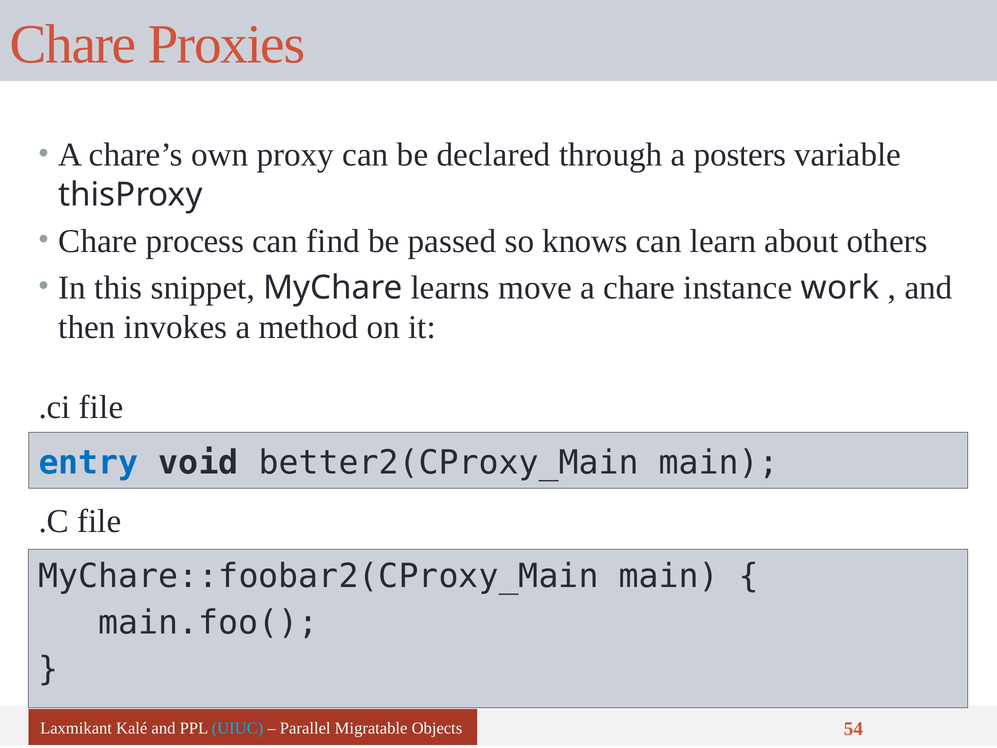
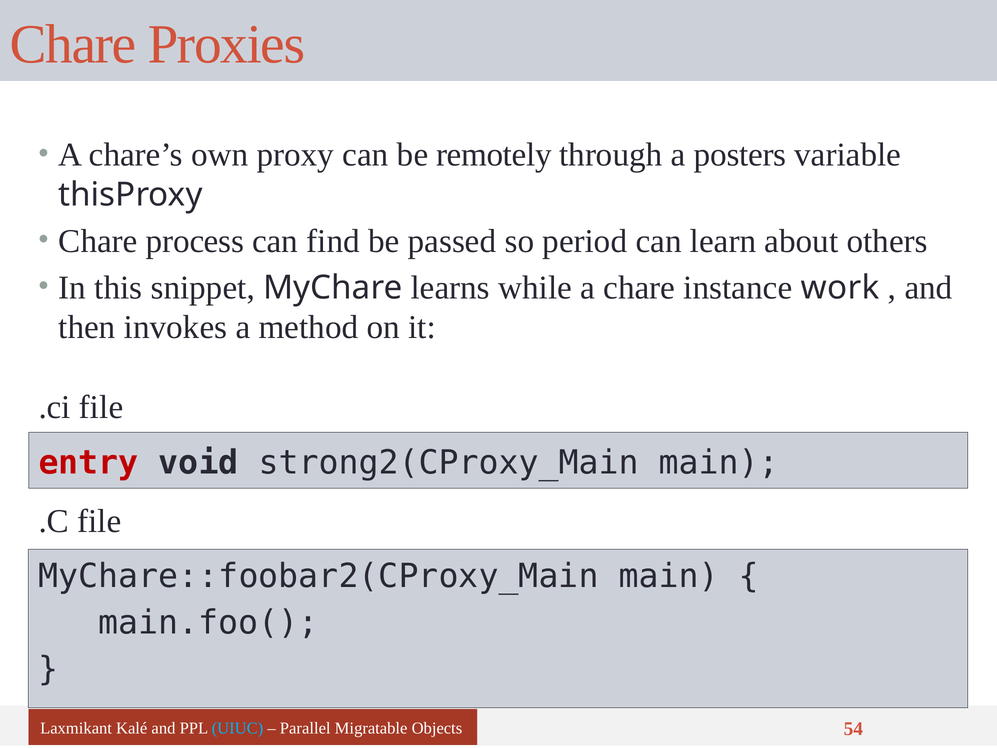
declared: declared -> remotely
knows: knows -> period
move: move -> while
entry colour: blue -> red
better2(CProxy_Main: better2(CProxy_Main -> strong2(CProxy_Main
